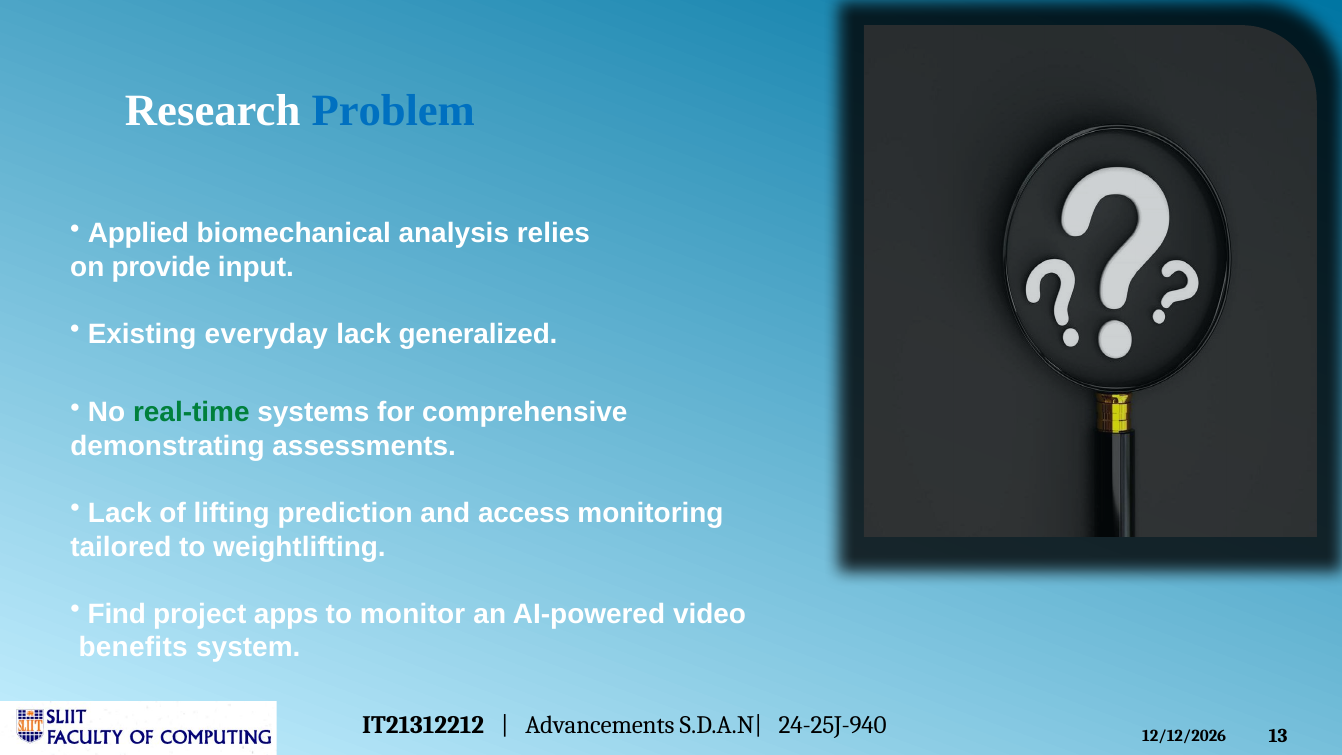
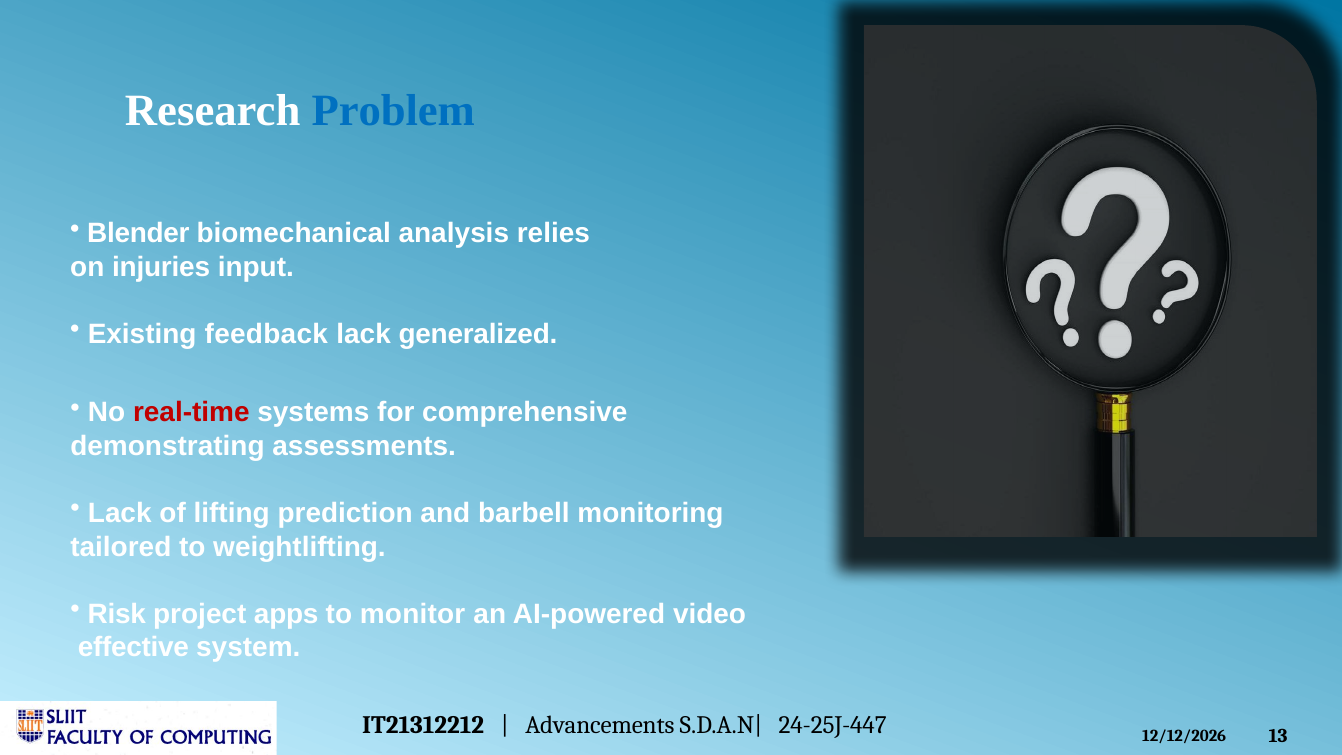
Applied: Applied -> Blender
provide: provide -> injuries
everyday: everyday -> feedback
real-time colour: green -> red
access: access -> barbell
Find: Find -> Risk
benefits: benefits -> effective
24-25J-940: 24-25J-940 -> 24-25J-447
